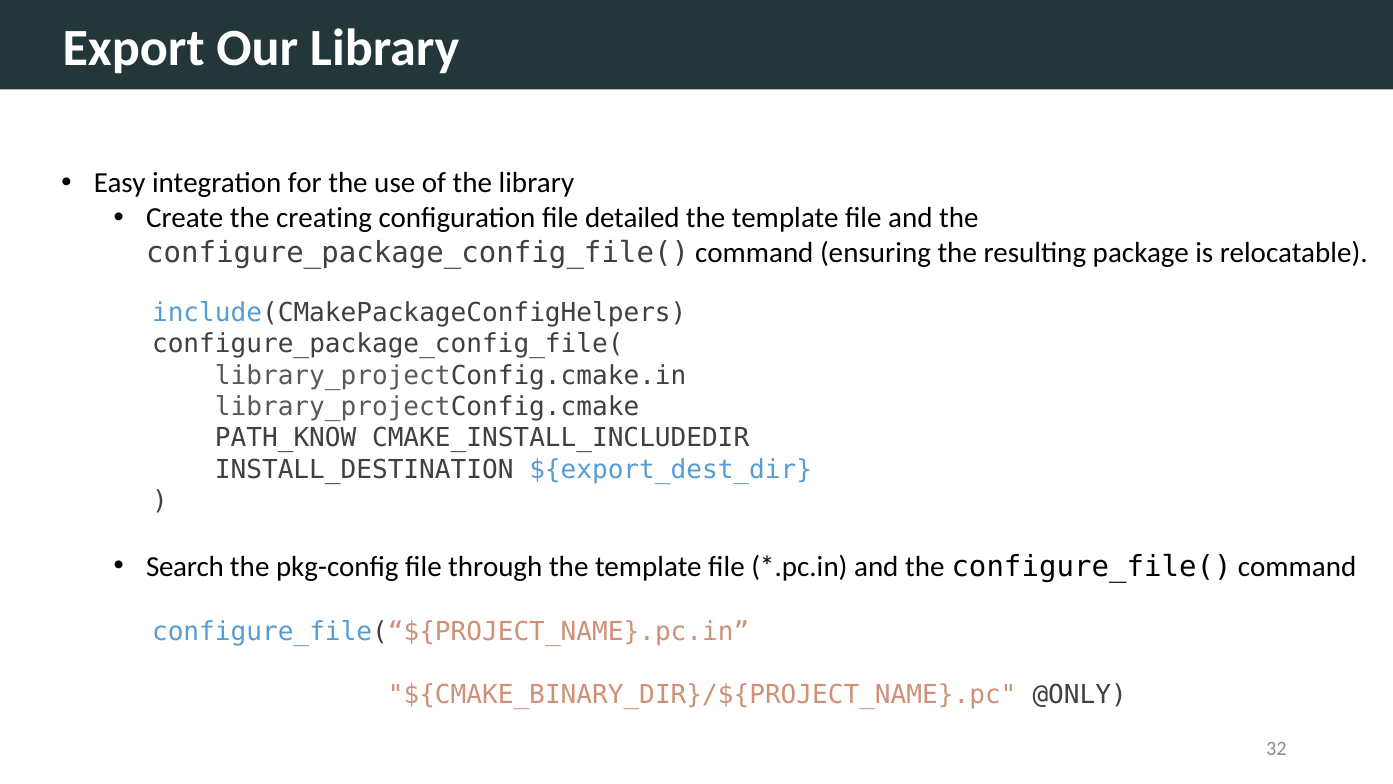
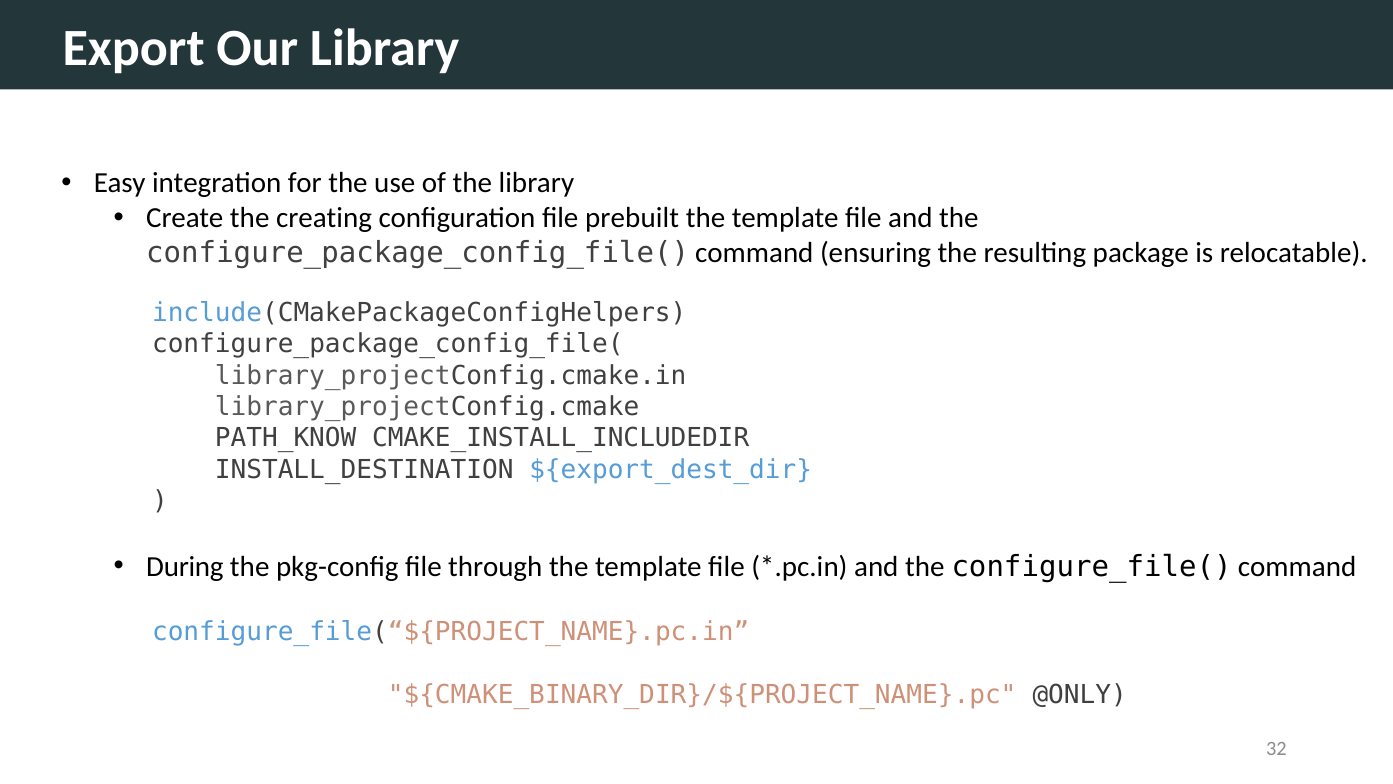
detailed: detailed -> prebuilt
Search: Search -> During
